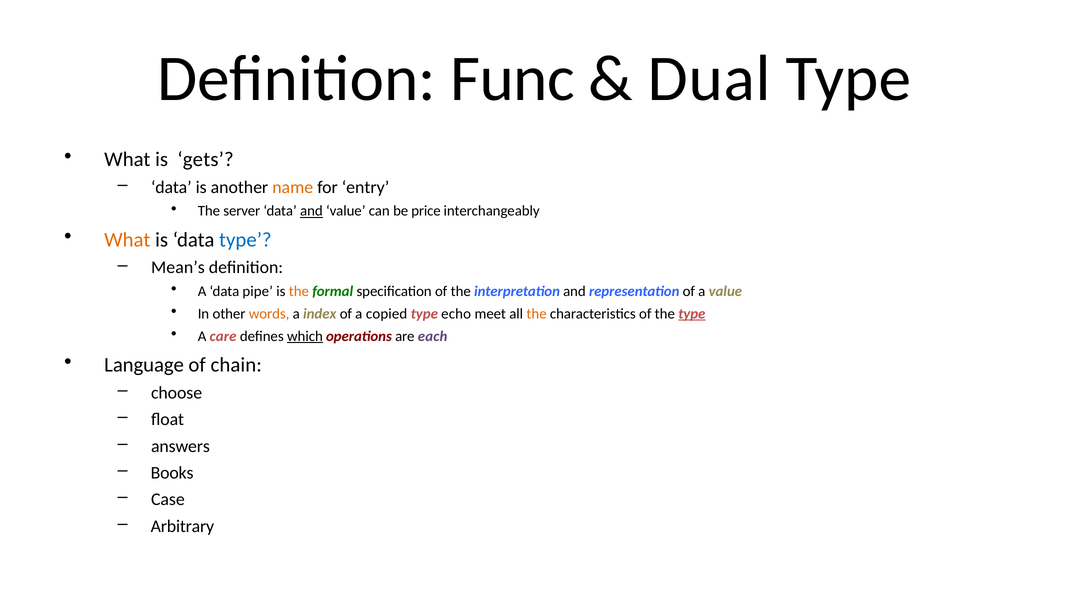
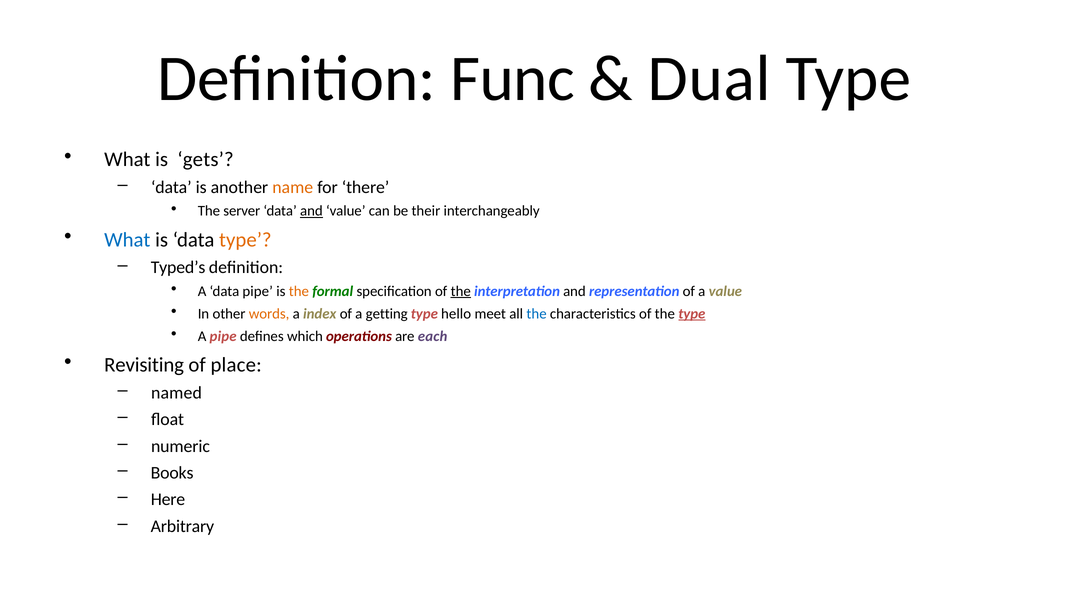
entry: entry -> there
price: price -> their
What at (127, 240) colour: orange -> blue
type at (245, 240) colour: blue -> orange
Mean’s: Mean’s -> Typed’s
the at (461, 291) underline: none -> present
copied: copied -> getting
echo: echo -> hello
the at (537, 314) colour: orange -> blue
A care: care -> pipe
which underline: present -> none
Language: Language -> Revisiting
chain: chain -> place
choose: choose -> named
answers: answers -> numeric
Case: Case -> Here
